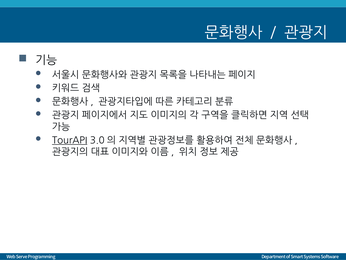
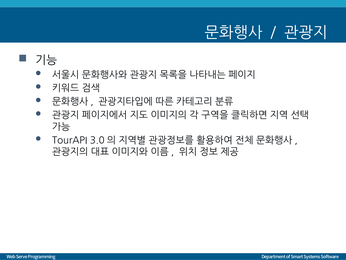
TourAPI underline: present -> none
